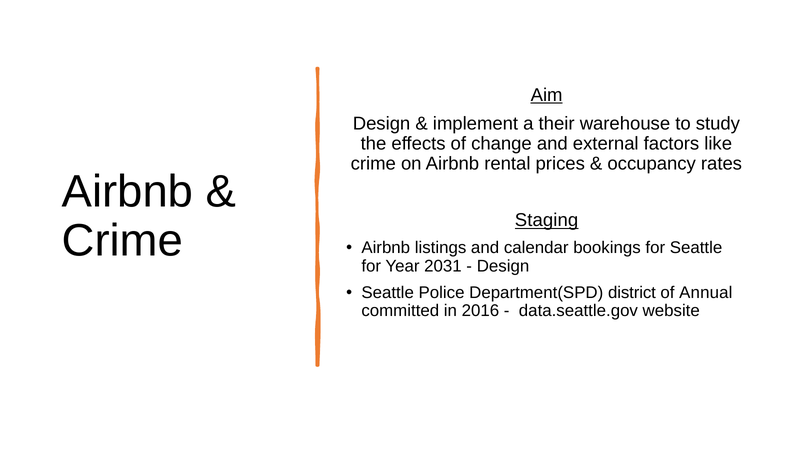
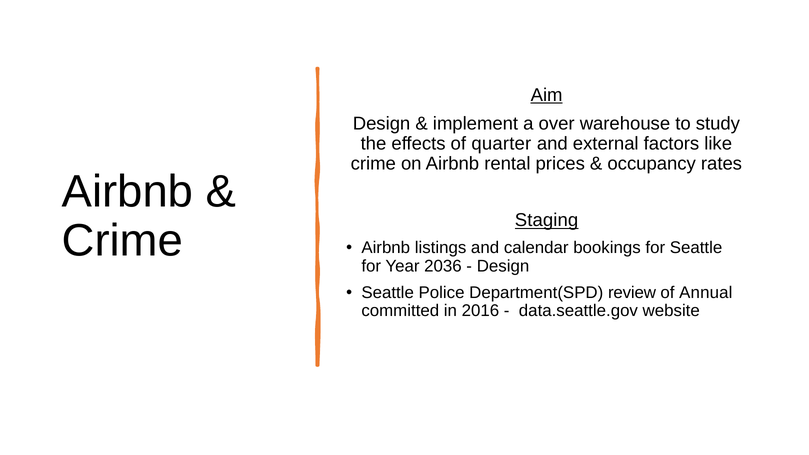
their: their -> over
change: change -> quarter
2031: 2031 -> 2036
district: district -> review
